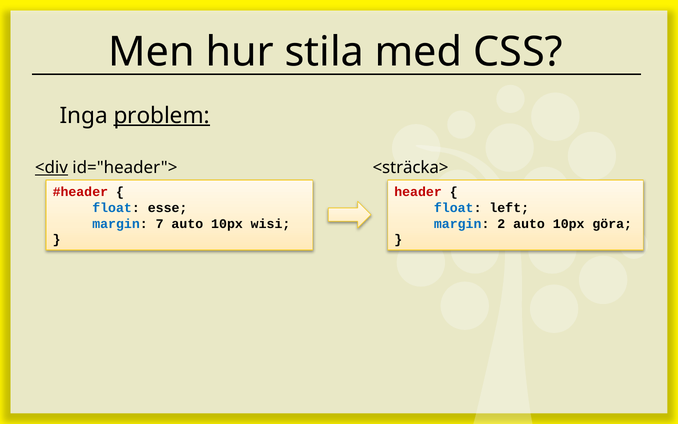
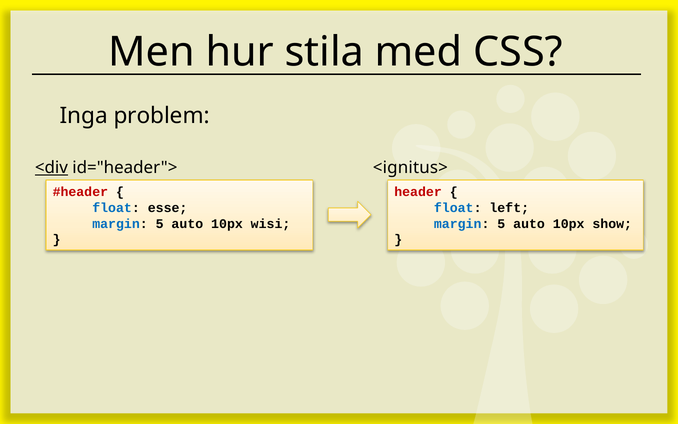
problem underline: present -> none
<sträcka>: <sträcka> -> <ignitus>
7 at (160, 224): 7 -> 5
2 at (501, 224): 2 -> 5
göra: göra -> show
